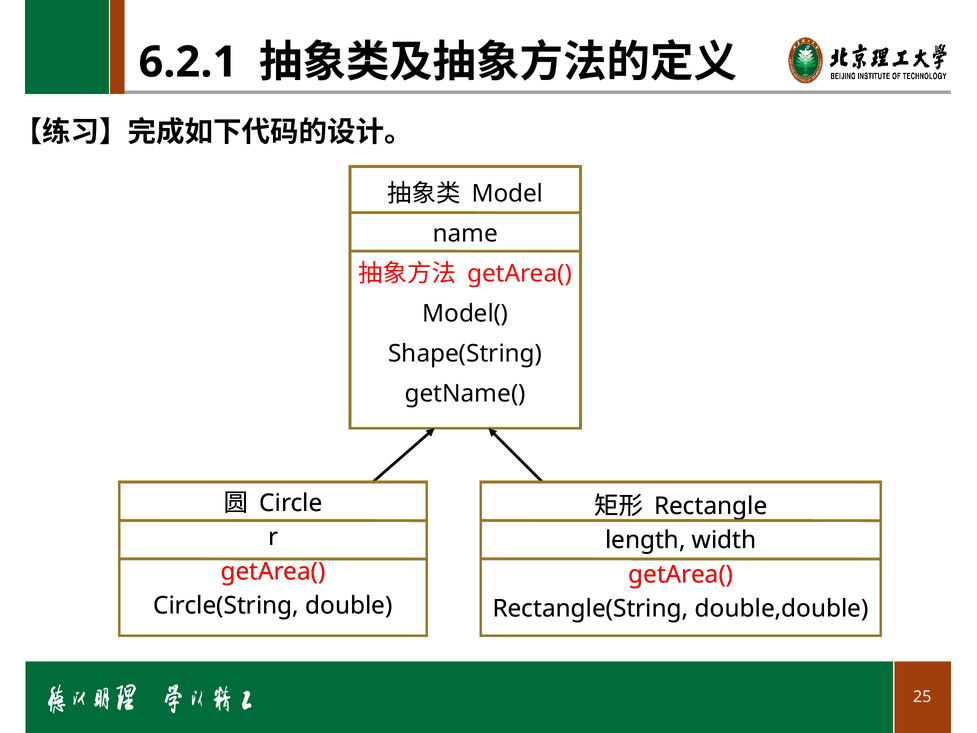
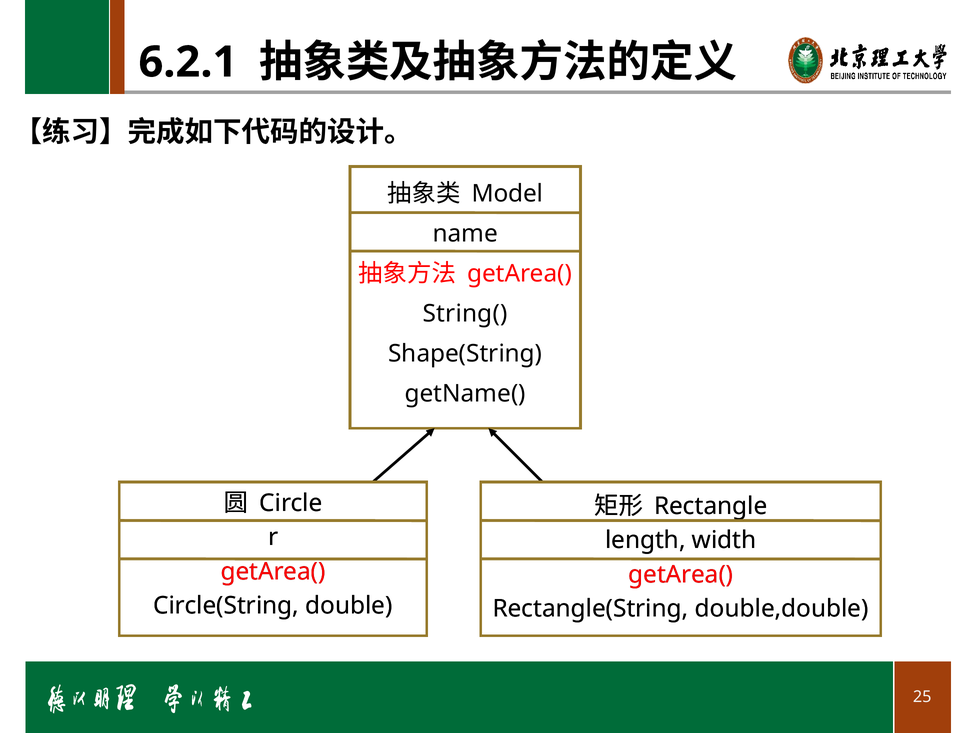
Model(: Model( -> String(
